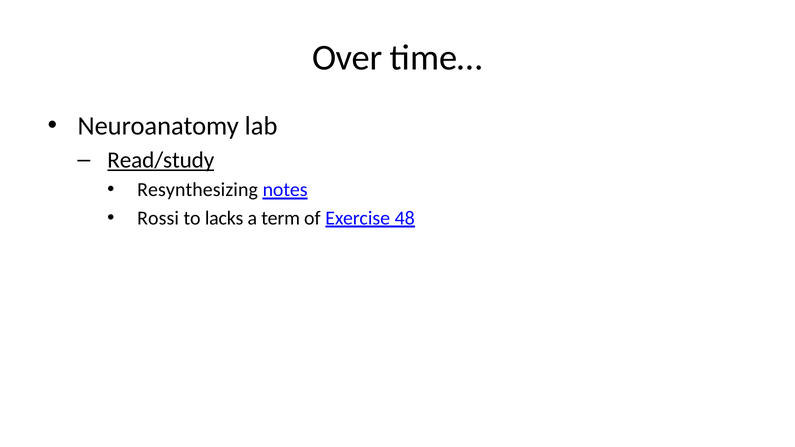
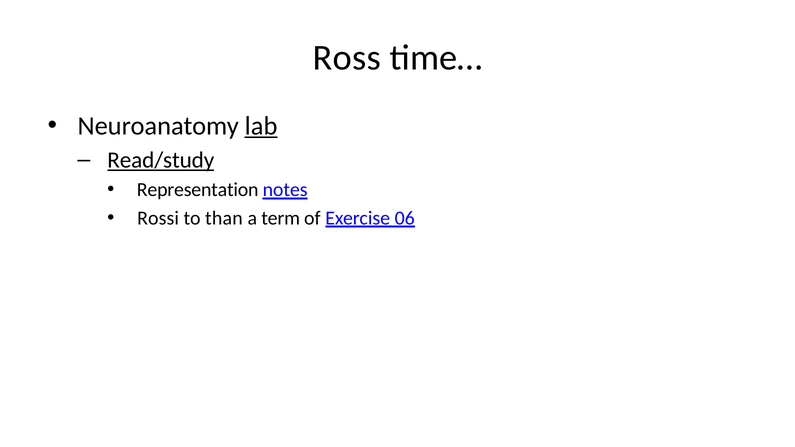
Over: Over -> Ross
lab underline: none -> present
Resynthesizing: Resynthesizing -> Representation
lacks: lacks -> than
48: 48 -> 06
